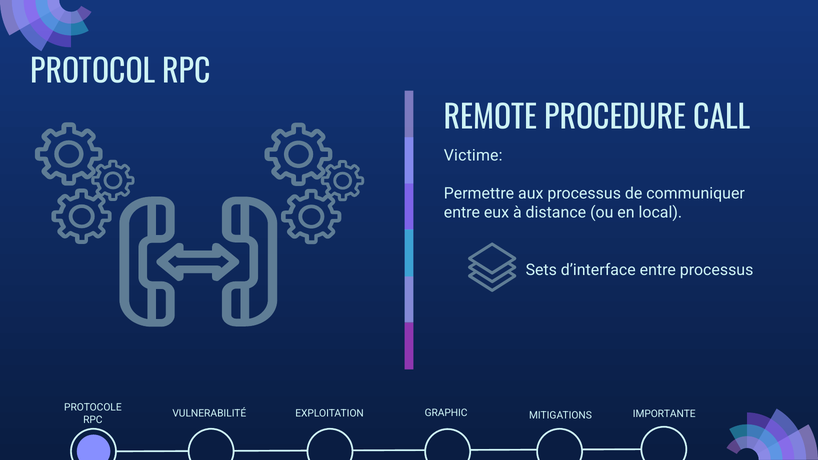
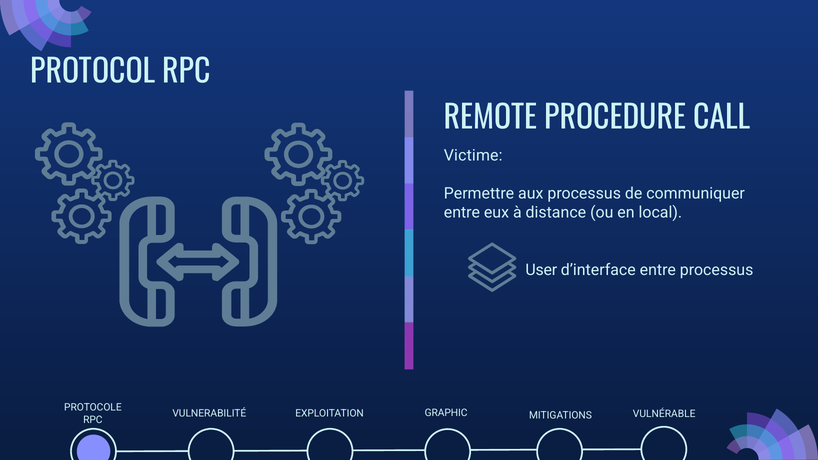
Sets: Sets -> User
IMPORTANTE: IMPORTANTE -> VULNÉRABLE
